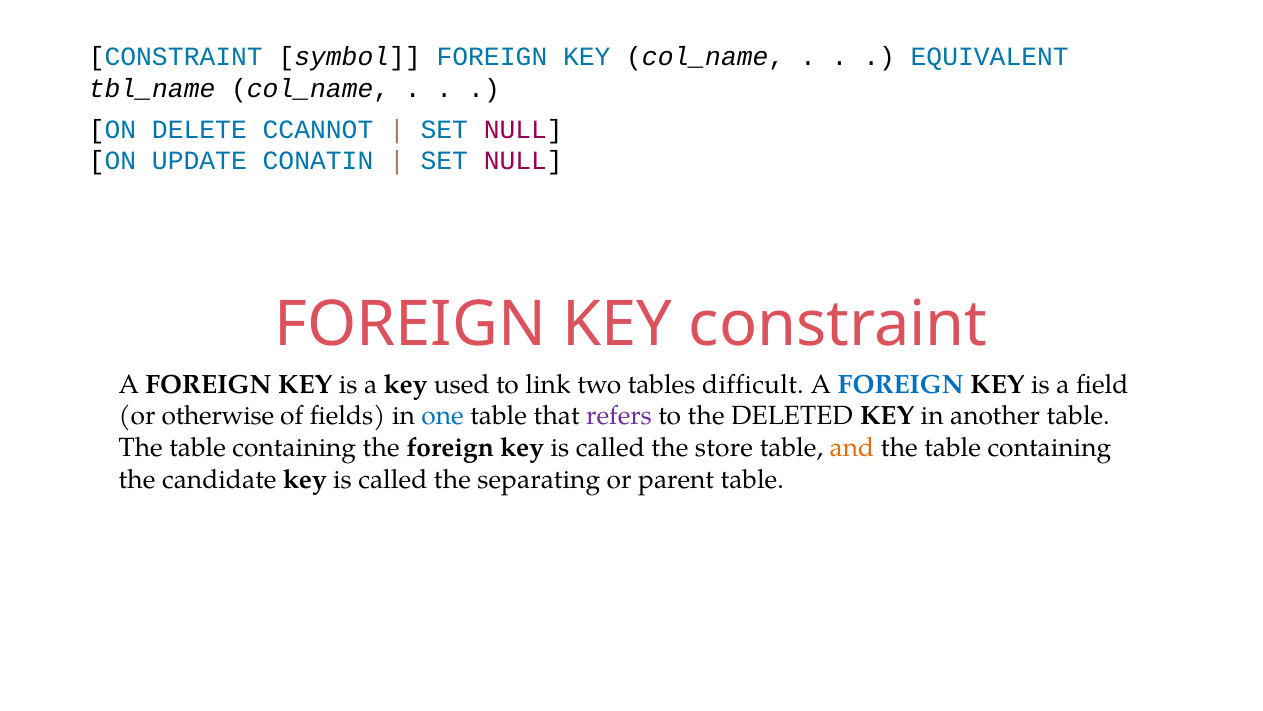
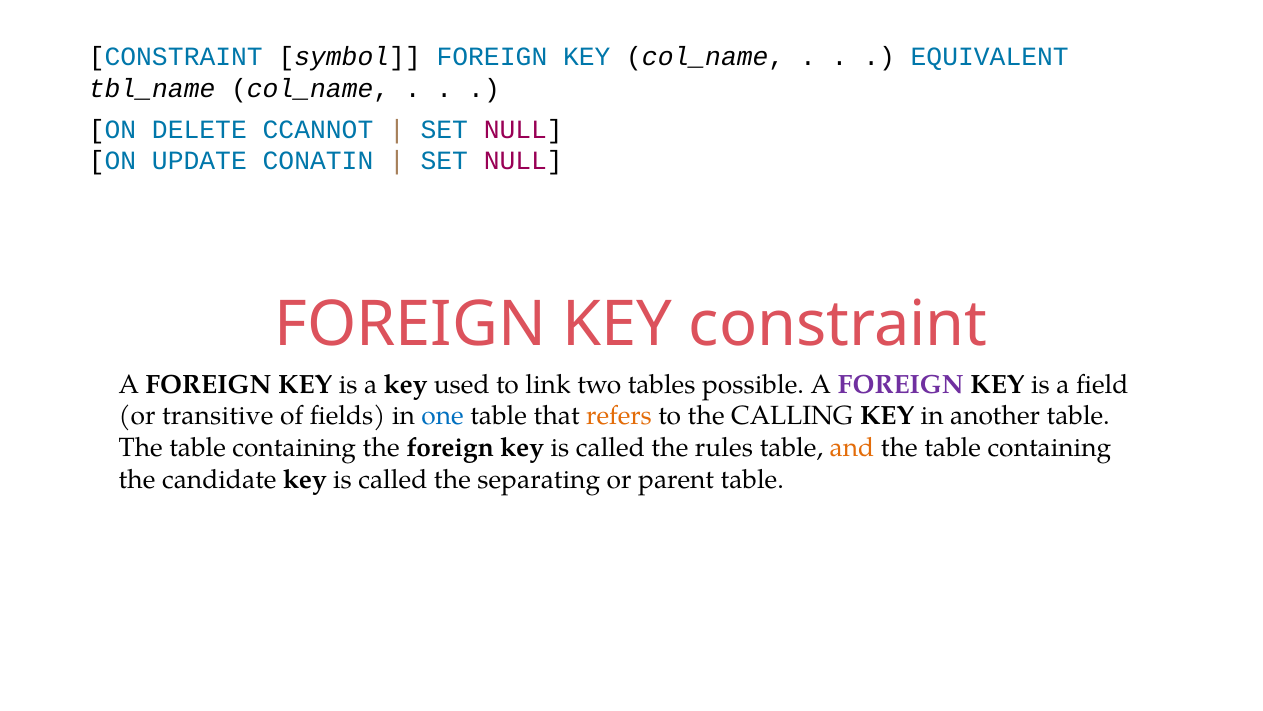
difficult: difficult -> possible
FOREIGN at (901, 384) colour: blue -> purple
otherwise: otherwise -> transitive
refers colour: purple -> orange
DELETED: DELETED -> CALLING
store: store -> rules
